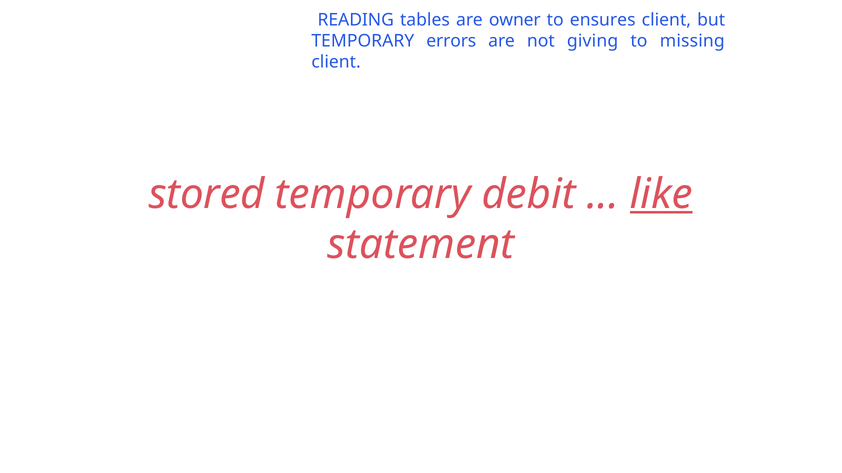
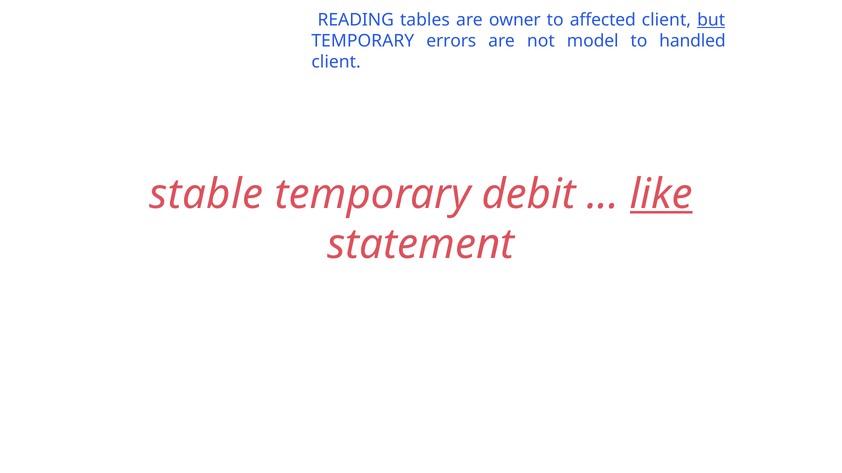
ensures: ensures -> affected
but underline: none -> present
giving: giving -> model
missing: missing -> handled
stored: stored -> stable
